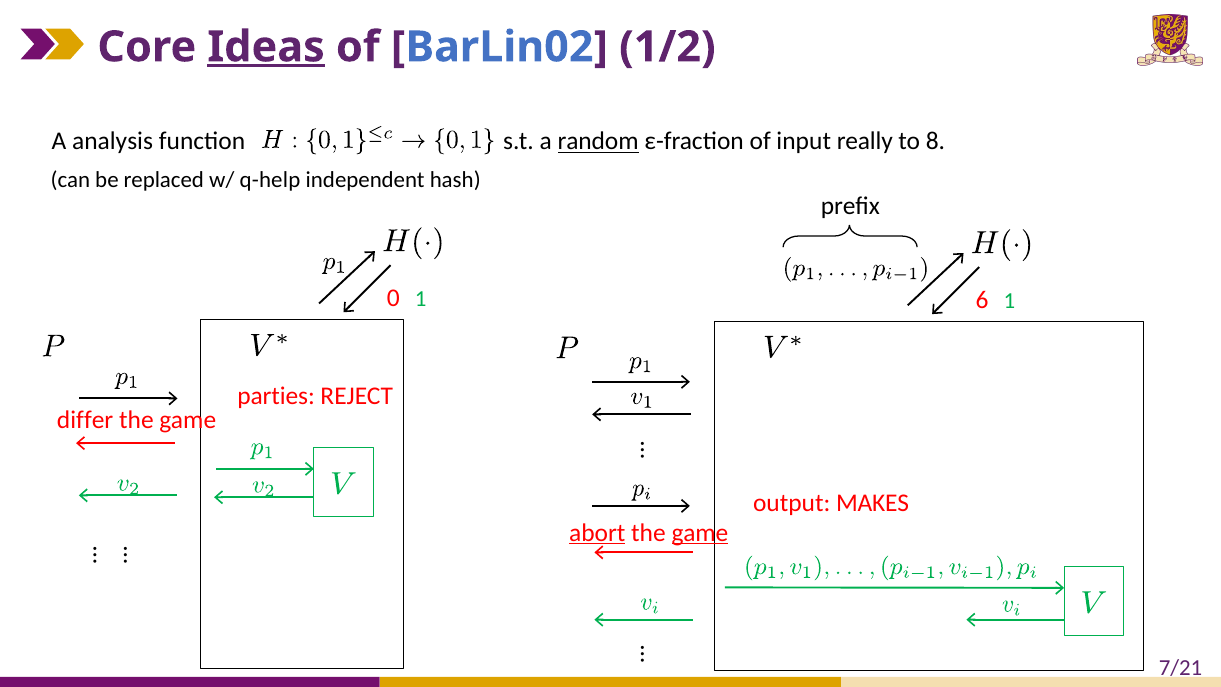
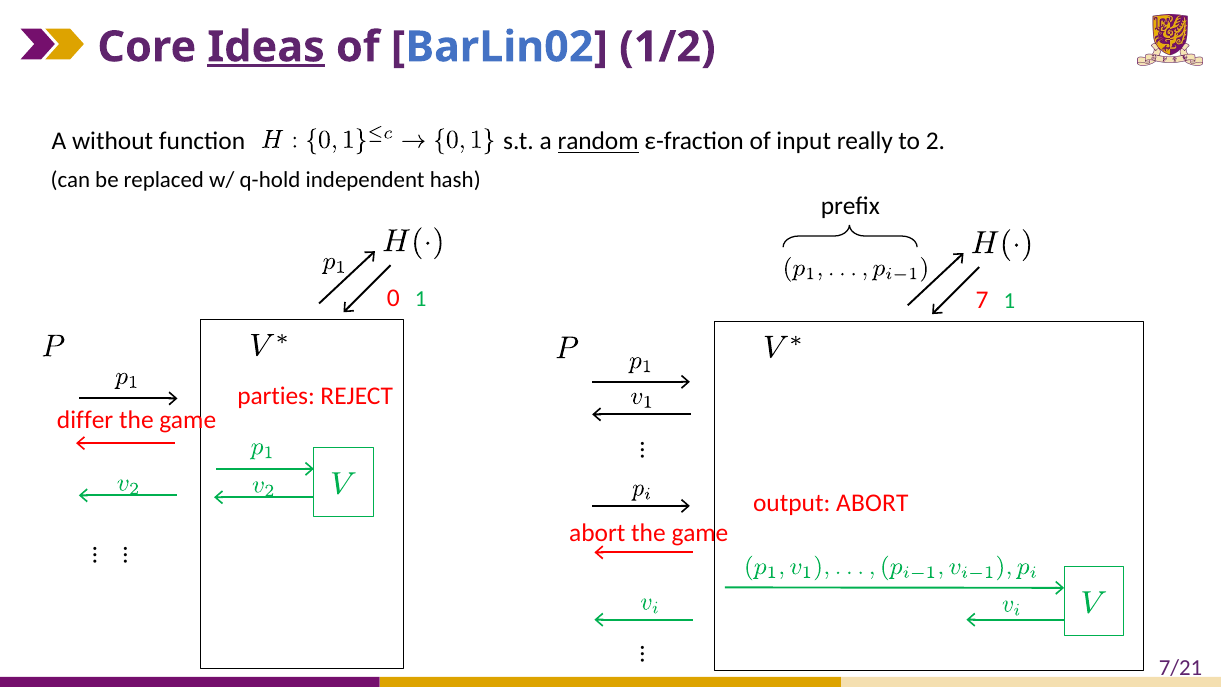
analysis: analysis -> without
8: 8 -> 2
q-help: q-help -> q-hold
6: 6 -> 7
output MAKES: MAKES -> ABORT
abort at (597, 533) underline: present -> none
game at (700, 533) underline: present -> none
